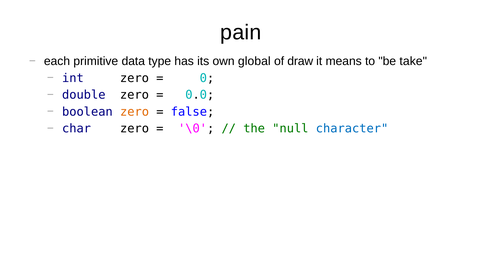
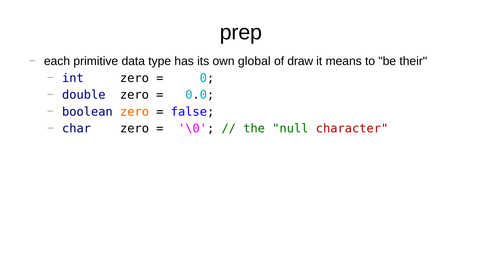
pain: pain -> prep
take: take -> their
character colour: blue -> red
